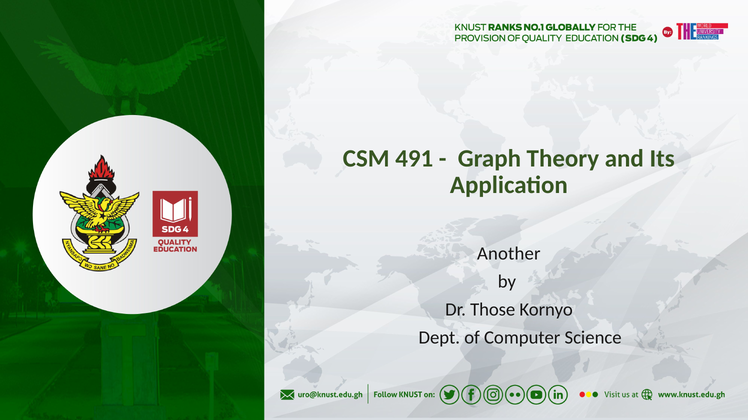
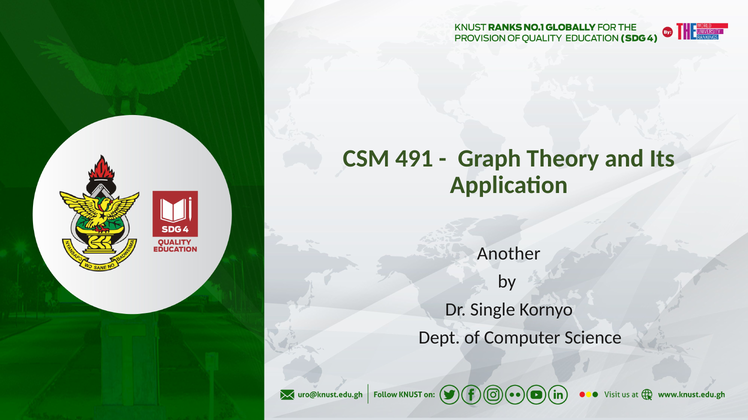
Those: Those -> Single
